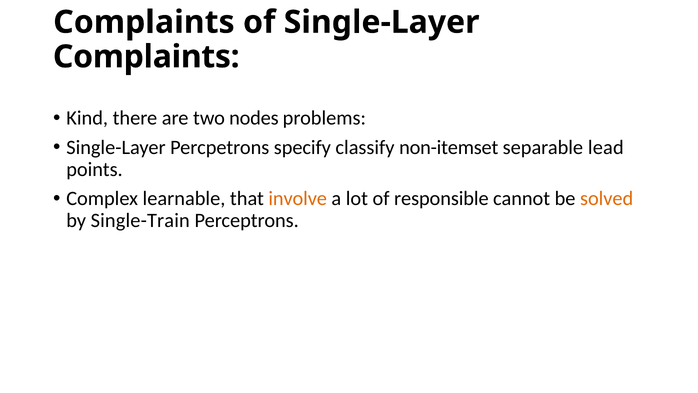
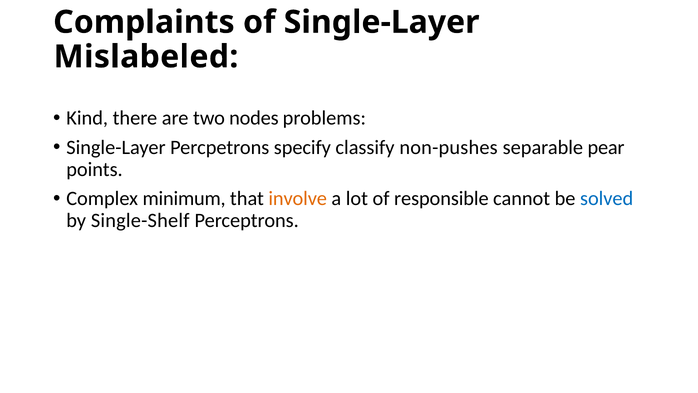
Complaints at (146, 57): Complaints -> Mislabeled
non-itemset: non-itemset -> non-pushes
lead: lead -> pear
learnable: learnable -> minimum
solved colour: orange -> blue
Single-Train: Single-Train -> Single-Shelf
